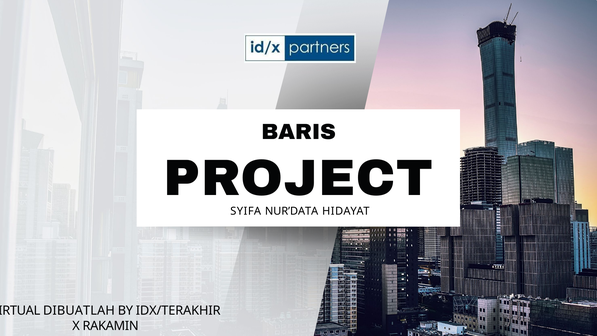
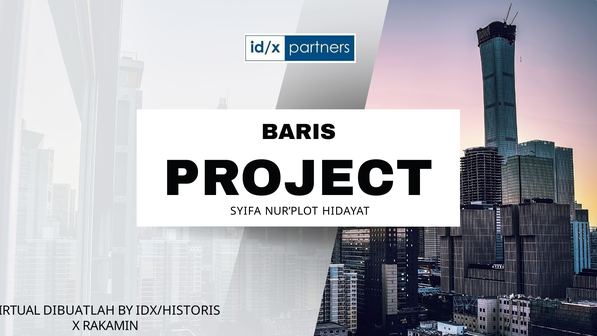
NUR’DATA: NUR’DATA -> NUR’PLOT
IDX/TERAKHIR: IDX/TERAKHIR -> IDX/HISTORIS
